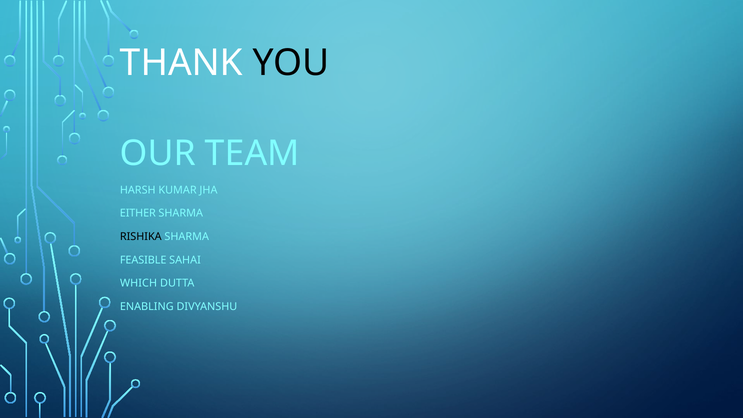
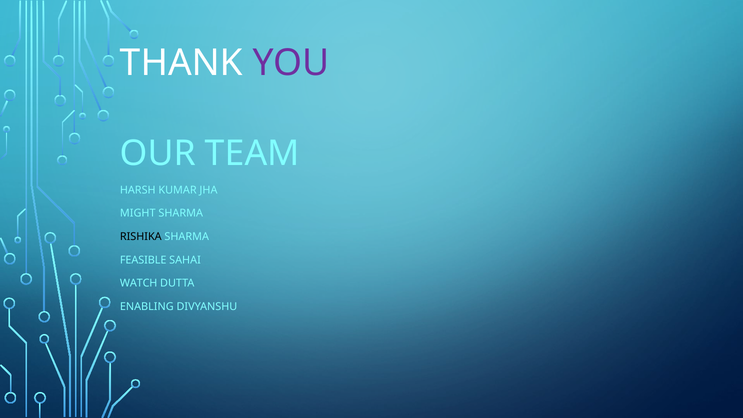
YOU colour: black -> purple
EITHER: EITHER -> MIGHT
WHICH: WHICH -> WATCH
